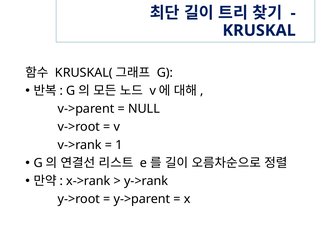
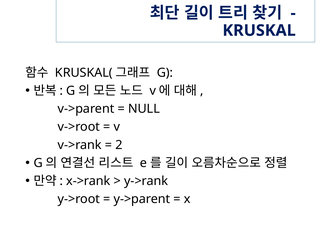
1: 1 -> 2
